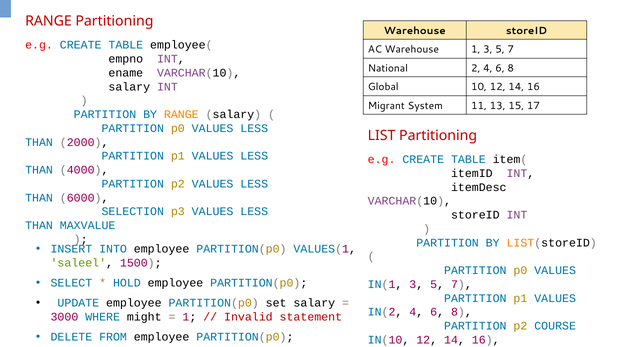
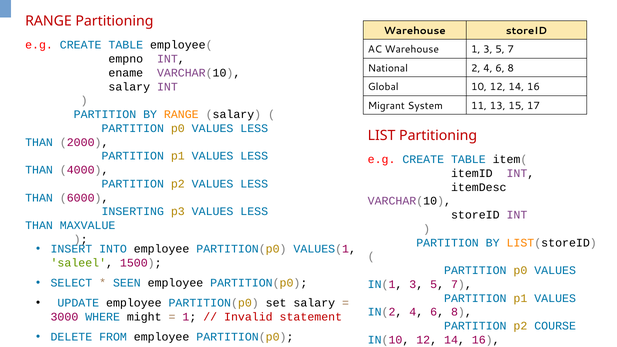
SELECTION: SELECTION -> INSERTING
HOLD: HOLD -> SEEN
